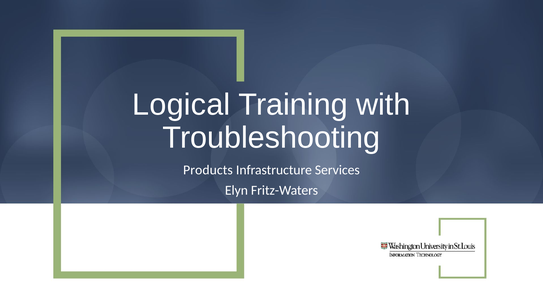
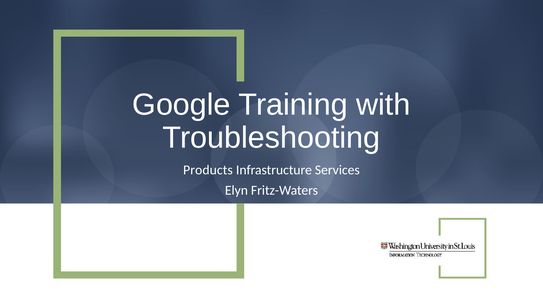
Logical: Logical -> Google
